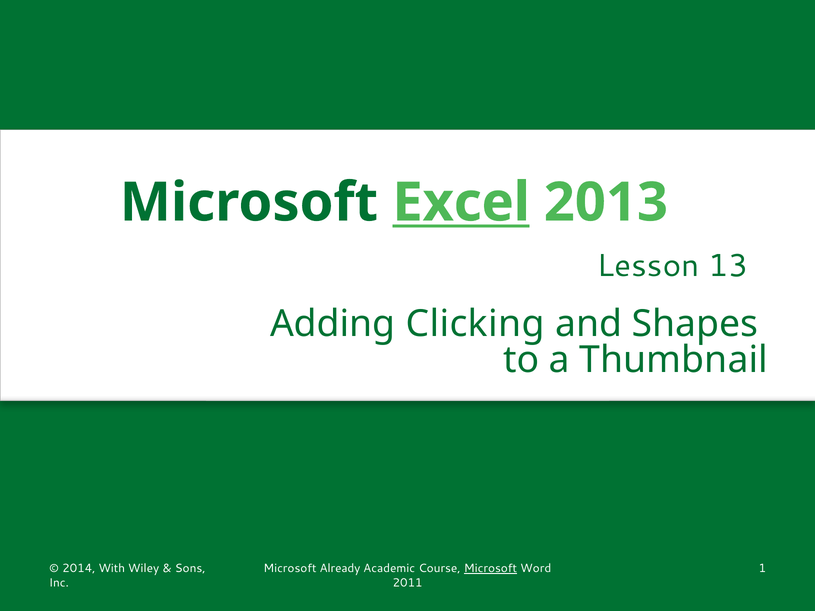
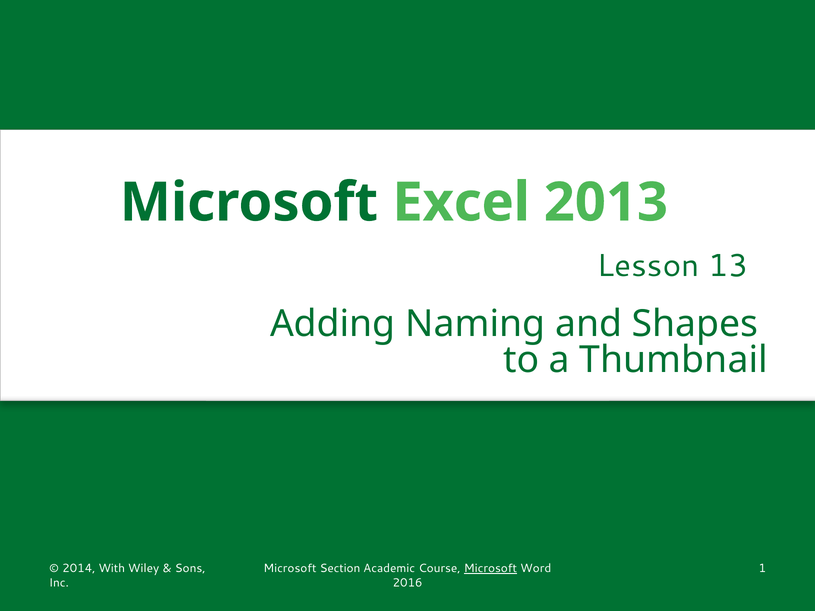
Excel underline: present -> none
Clicking: Clicking -> Naming
Already: Already -> Section
2011: 2011 -> 2016
